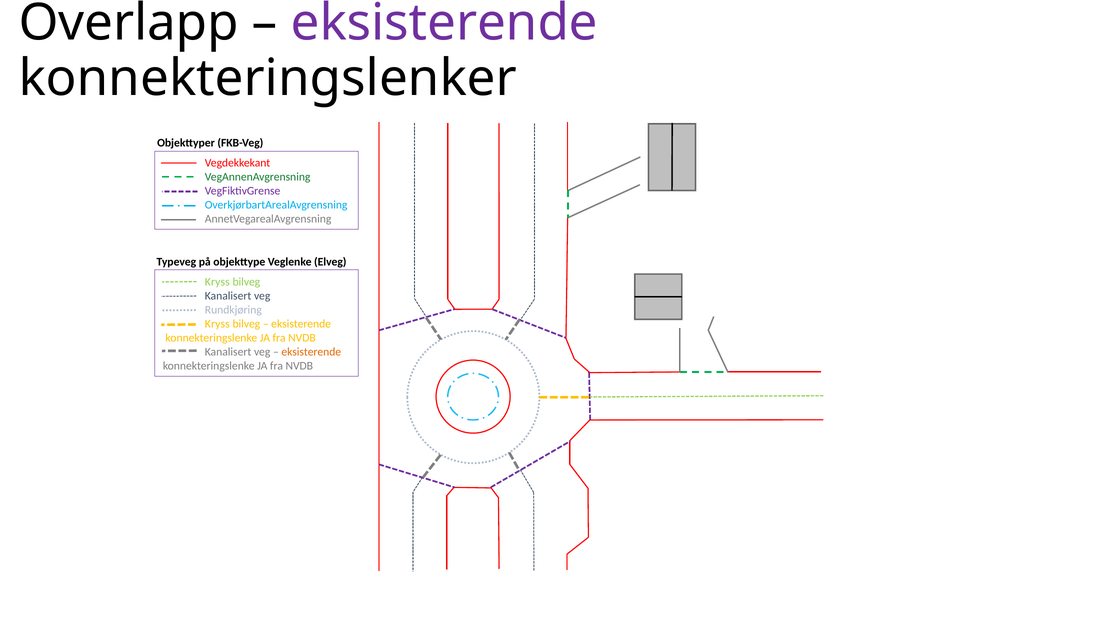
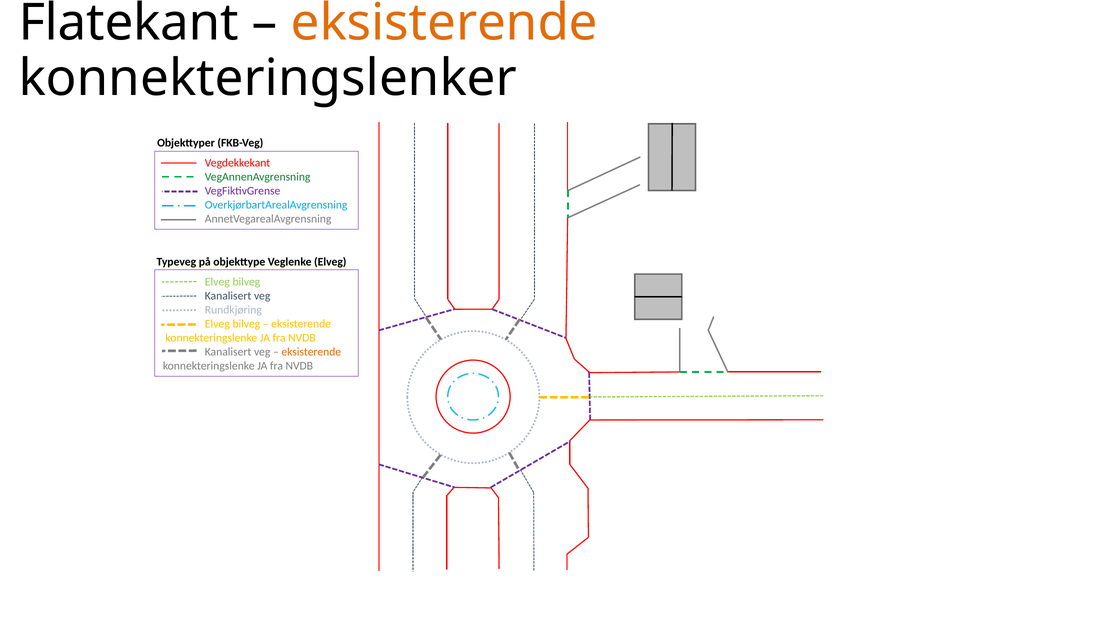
Overlapp: Overlapp -> Flatekant
eksisterende at (444, 23) colour: purple -> orange
Kryss at (217, 282): Kryss -> Elveg
Kryss at (217, 324): Kryss -> Elveg
